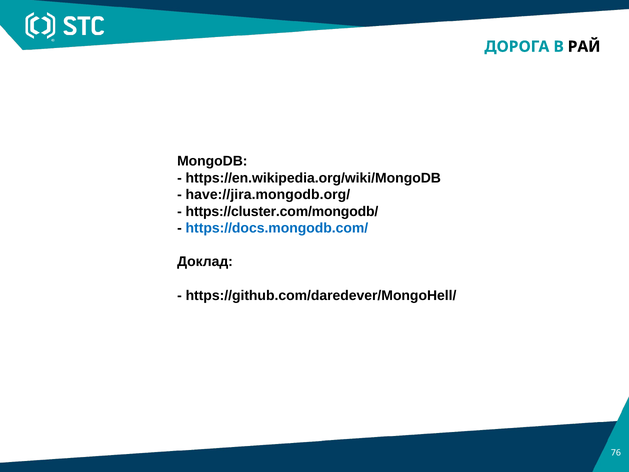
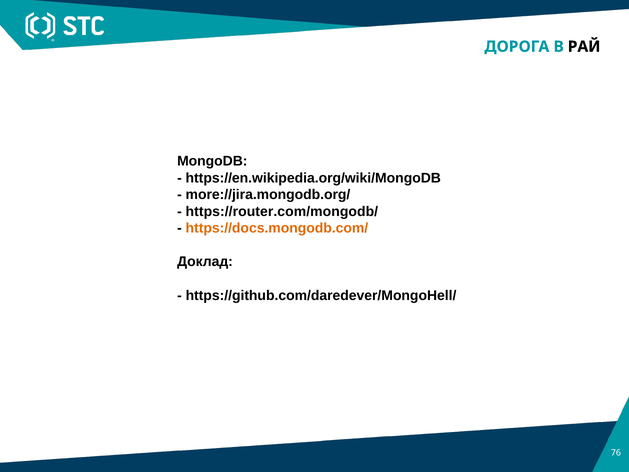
have://jira.mongodb.org/: have://jira.mongodb.org/ -> more://jira.mongodb.org/
https://cluster.com/mongodb/: https://cluster.com/mongodb/ -> https://router.com/mongodb/
https://docs.mongodb.com/ colour: blue -> orange
